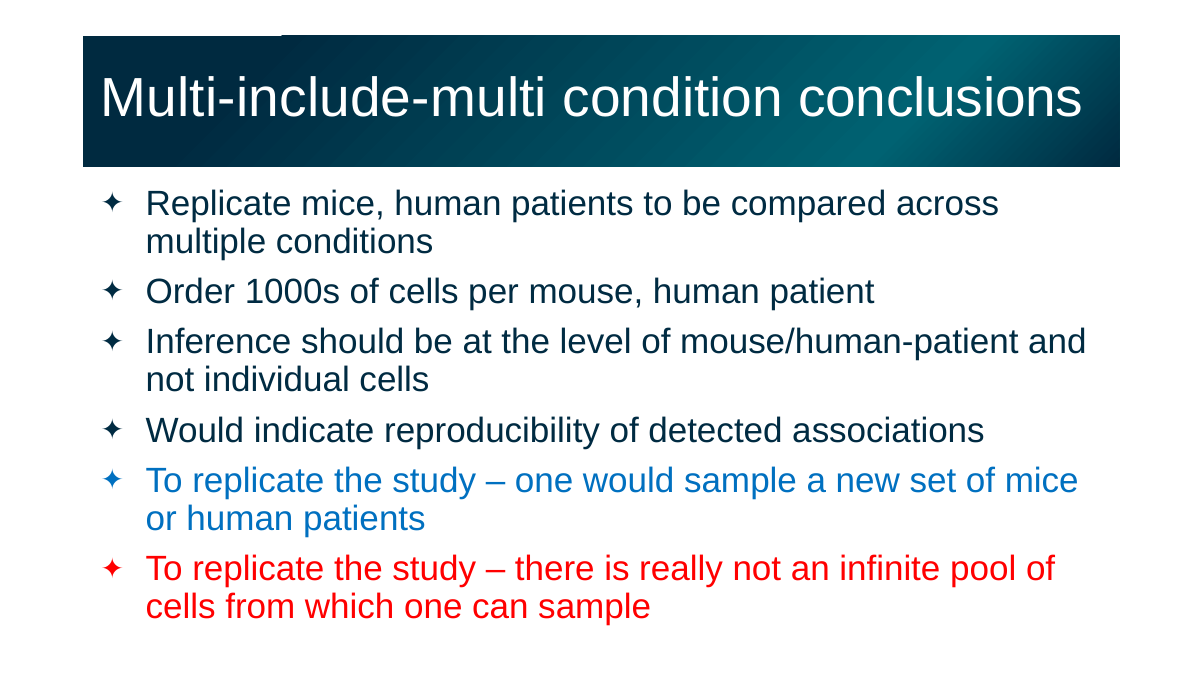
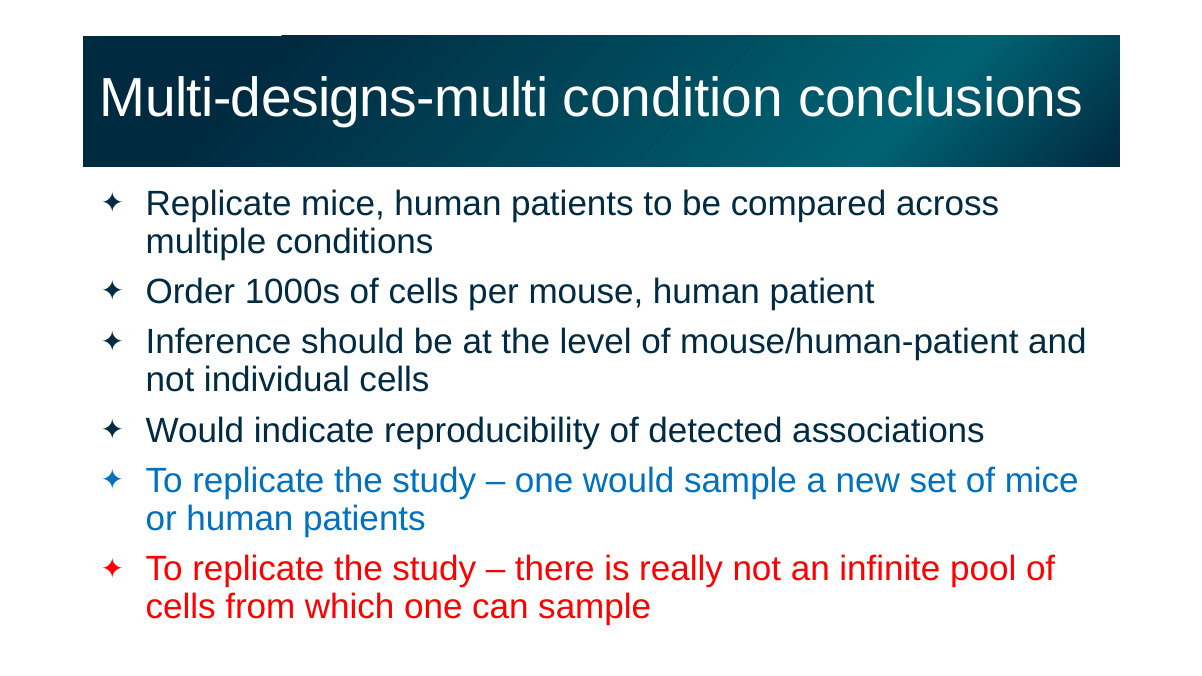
Multi-include-multi: Multi-include-multi -> Multi-designs-multi
